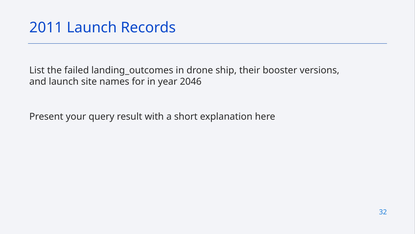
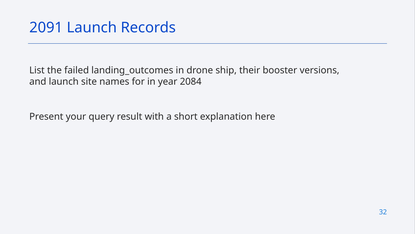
2011: 2011 -> 2091
2046: 2046 -> 2084
